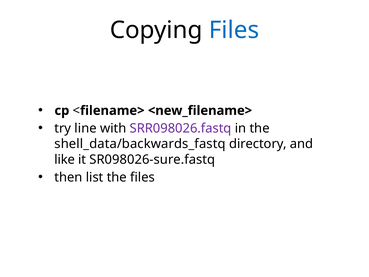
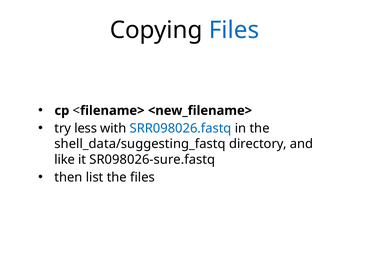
line: line -> less
SRR098026.fastq colour: purple -> blue
shell_data/backwards_fastq: shell_data/backwards_fastq -> shell_data/suggesting_fastq
